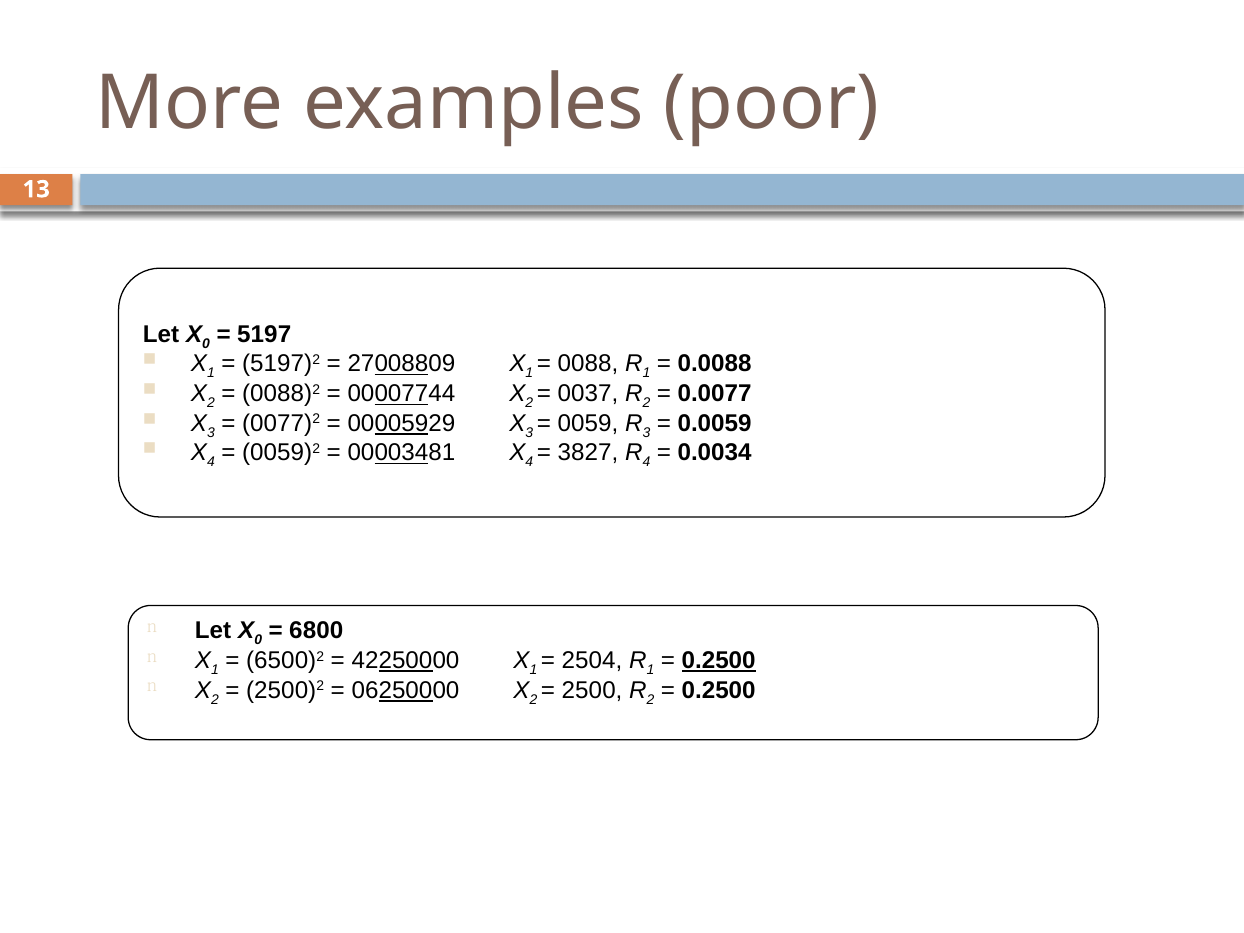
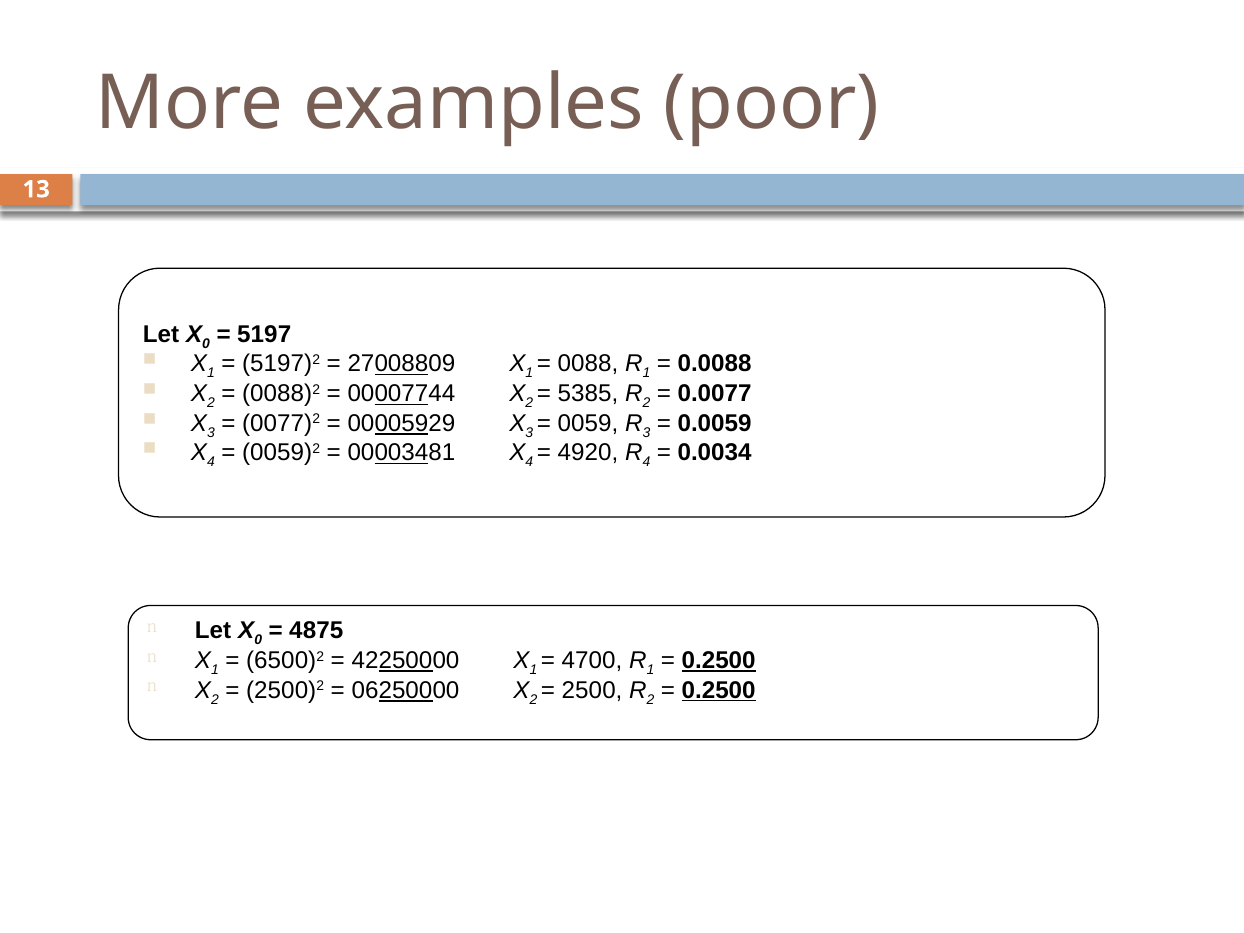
0037: 0037 -> 5385
3827: 3827 -> 4920
6800: 6800 -> 4875
2504: 2504 -> 4700
0.2500 at (719, 690) underline: none -> present
